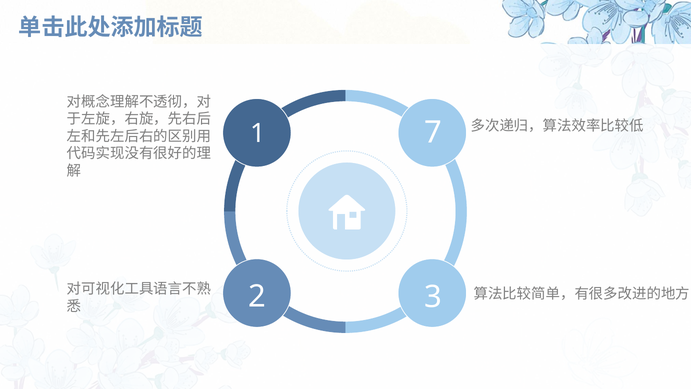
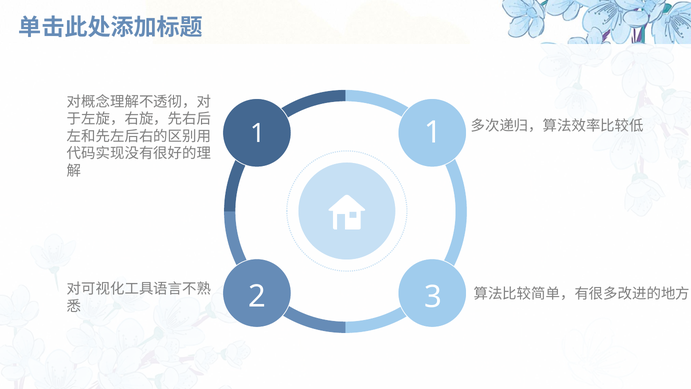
1 7: 7 -> 1
